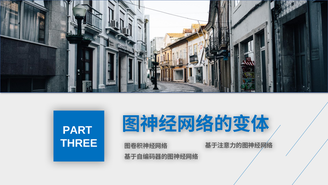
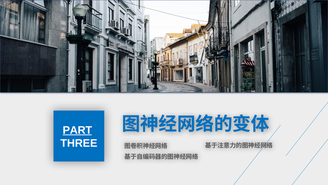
PART underline: none -> present
